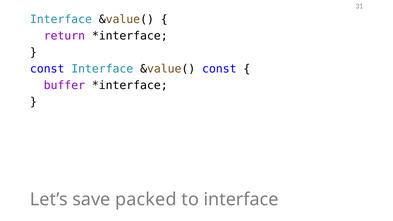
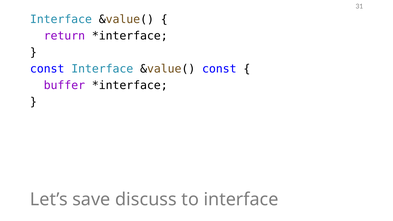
packed: packed -> discuss
